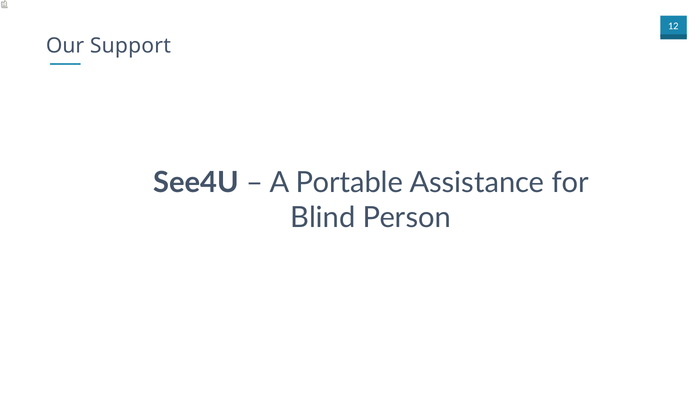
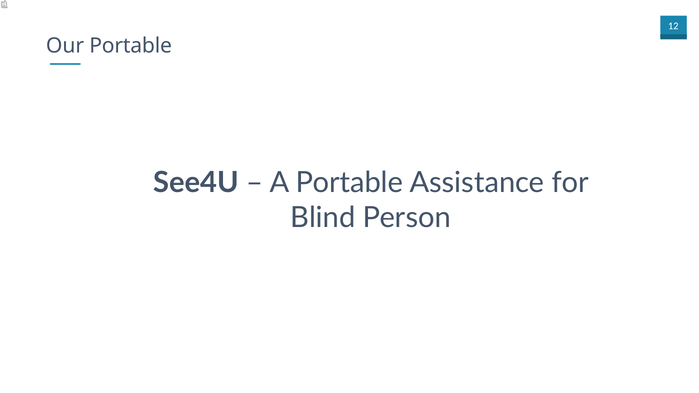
Our Support: Support -> Portable
